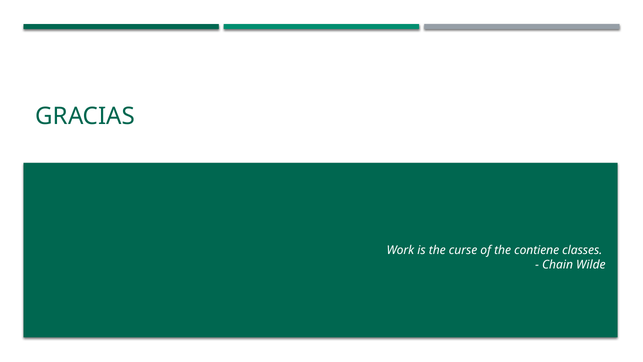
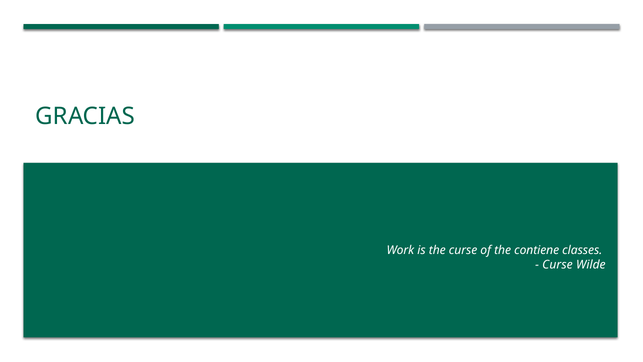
Chain at (558, 265): Chain -> Curse
